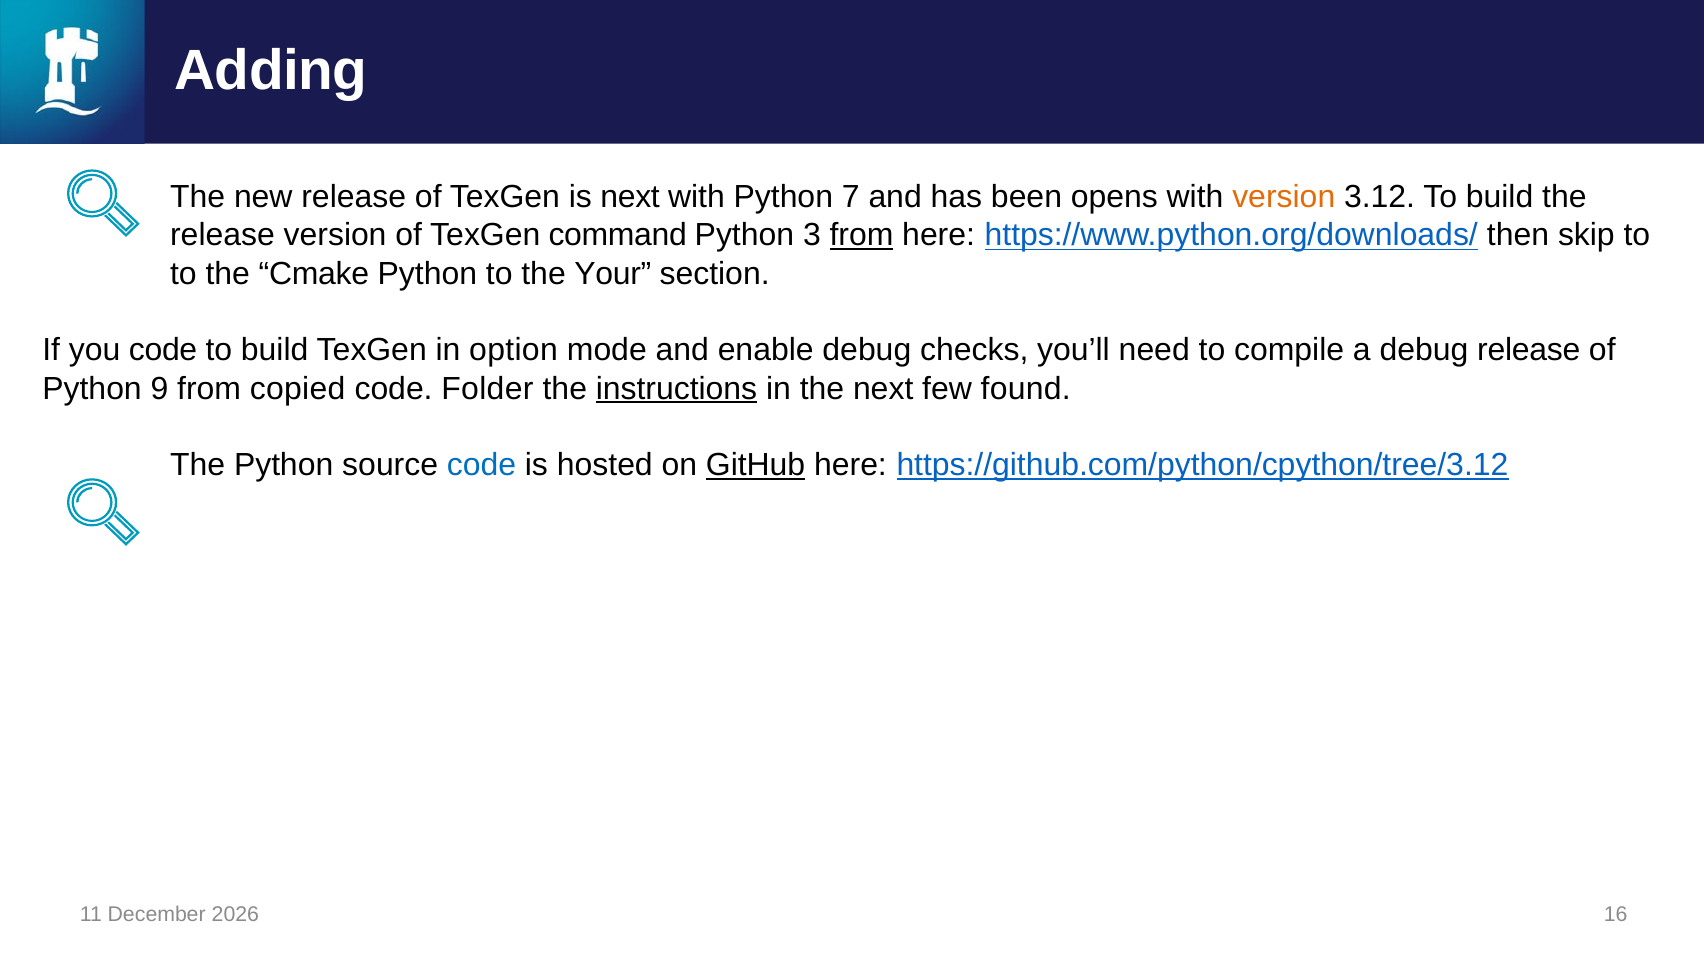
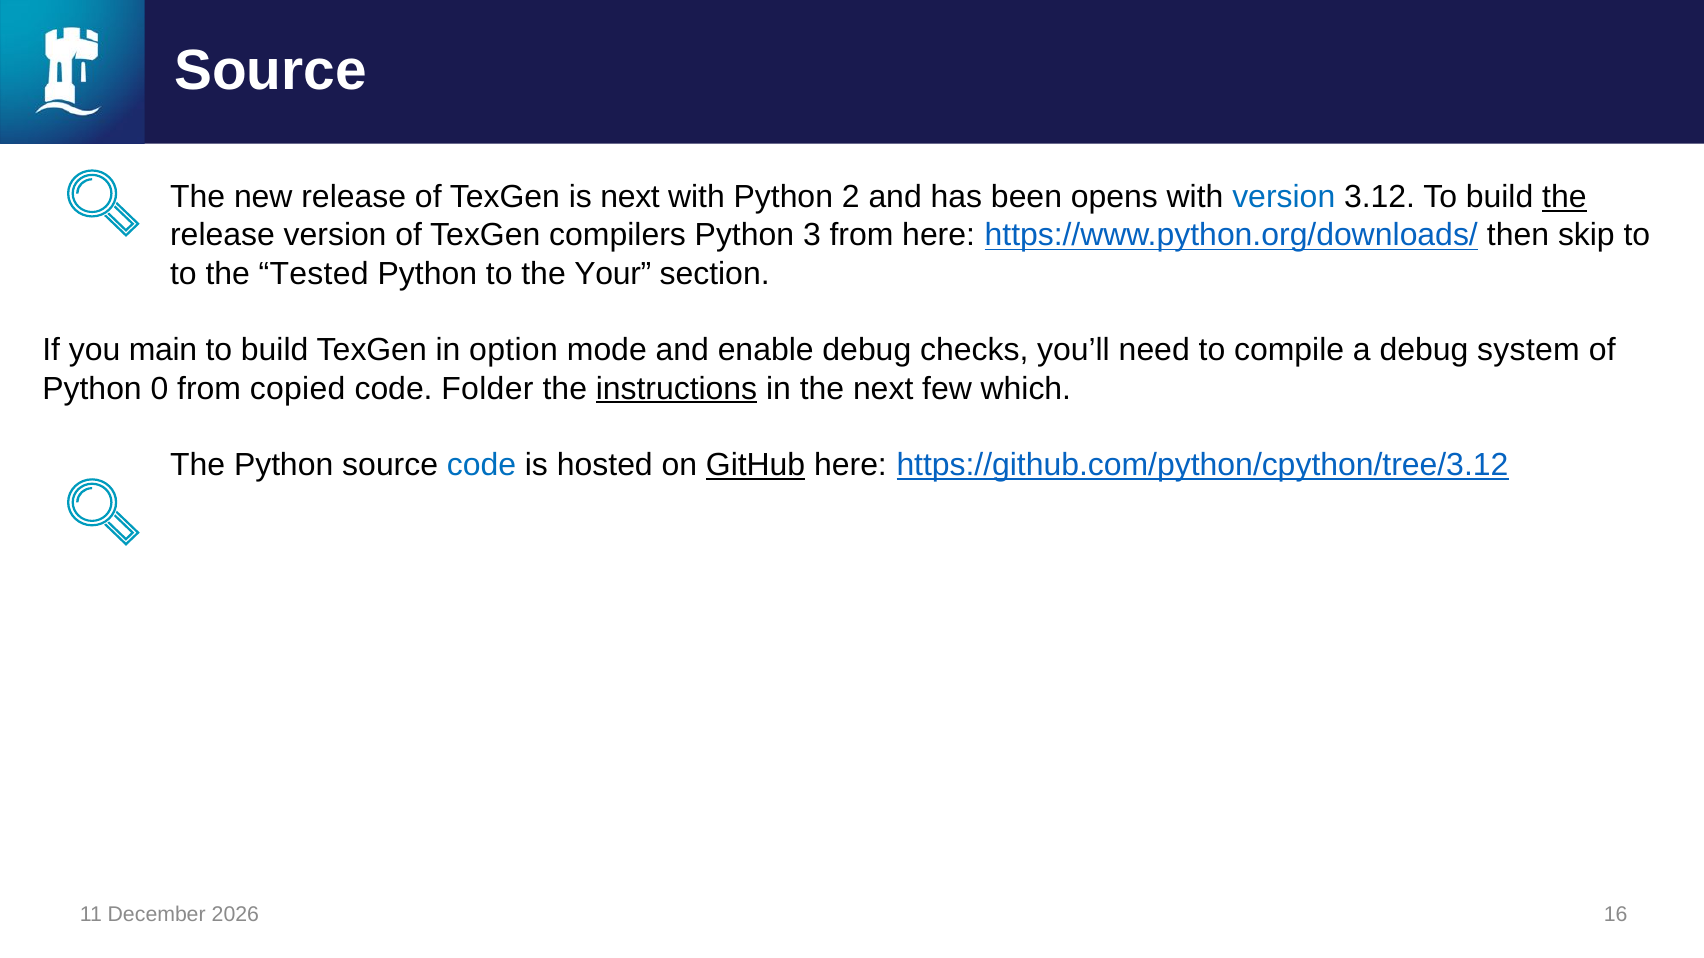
Adding at (271, 71): Adding -> Source
7: 7 -> 2
version at (1284, 197) colour: orange -> blue
the at (1564, 197) underline: none -> present
command: command -> compilers
from at (862, 235) underline: present -> none
Cmake: Cmake -> Tested
you code: code -> main
debug release: release -> system
9: 9 -> 0
found: found -> which
